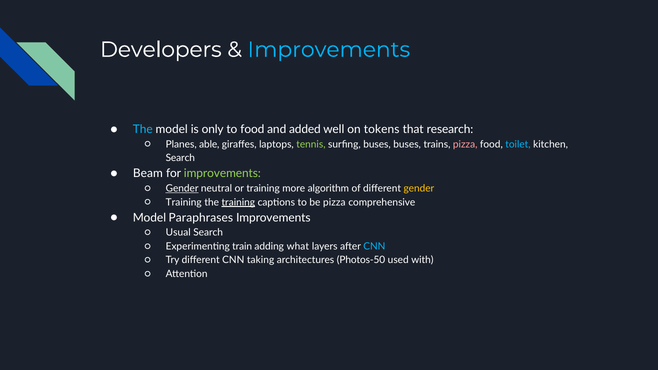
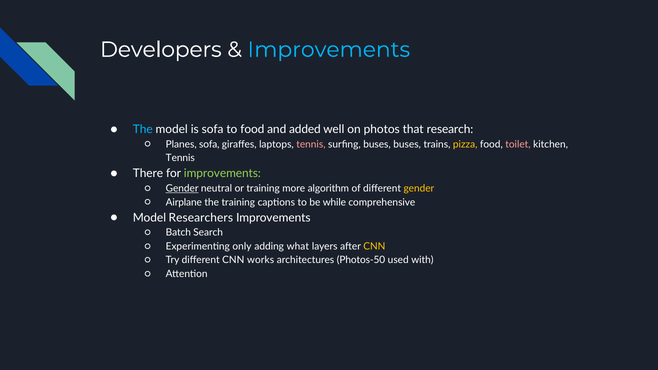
is only: only -> sofa
tokens: tokens -> photos
Planes able: able -> sofa
tennis at (311, 144) colour: light green -> pink
pizza at (465, 144) colour: pink -> yellow
toilet colour: light blue -> pink
Search at (180, 158): Search -> Tennis
Beam: Beam -> There
Training at (184, 202): Training -> Airplane
training at (238, 202) underline: present -> none
be pizza: pizza -> while
Paraphrases: Paraphrases -> Researchers
Usual: Usual -> Batch
train: train -> only
CNN at (374, 246) colour: light blue -> yellow
taking: taking -> works
